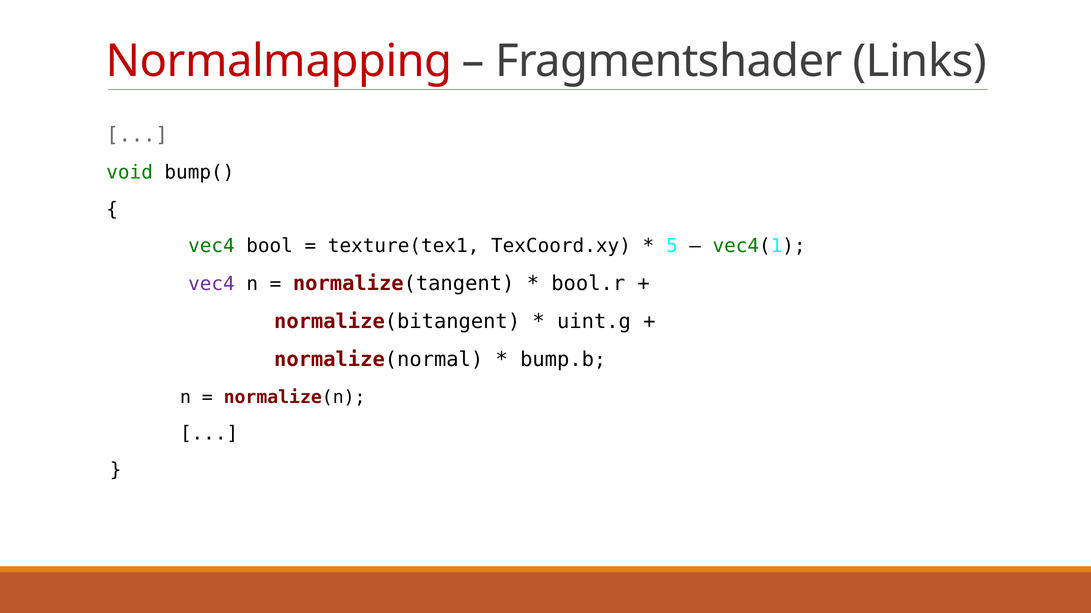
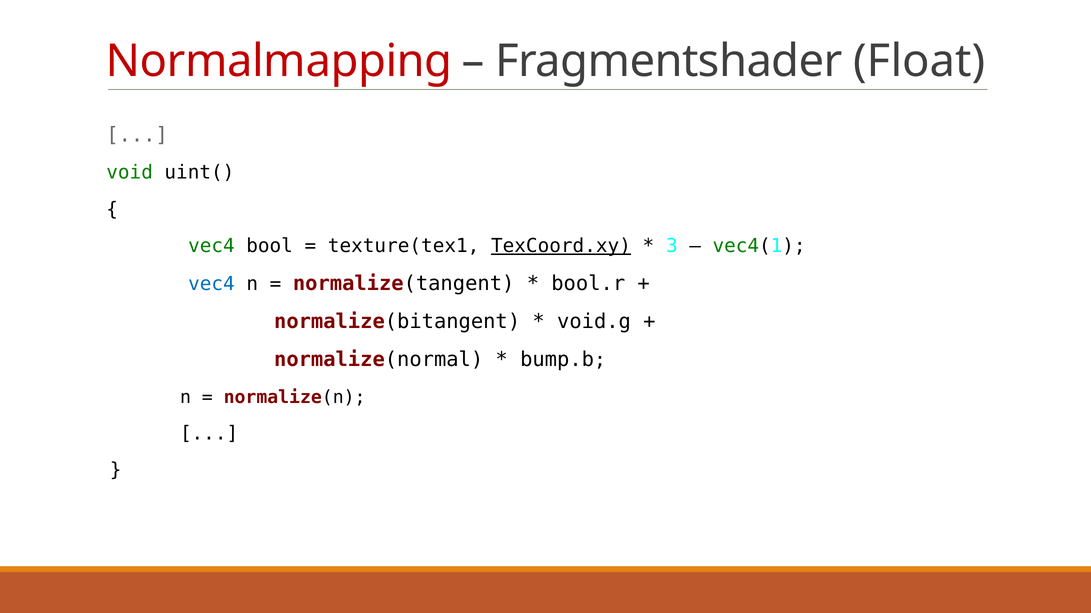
Links: Links -> Float
bump(: bump( -> uint(
TexCoord.xy underline: none -> present
5: 5 -> 3
vec4 at (211, 284) colour: purple -> blue
uint.g: uint.g -> void.g
